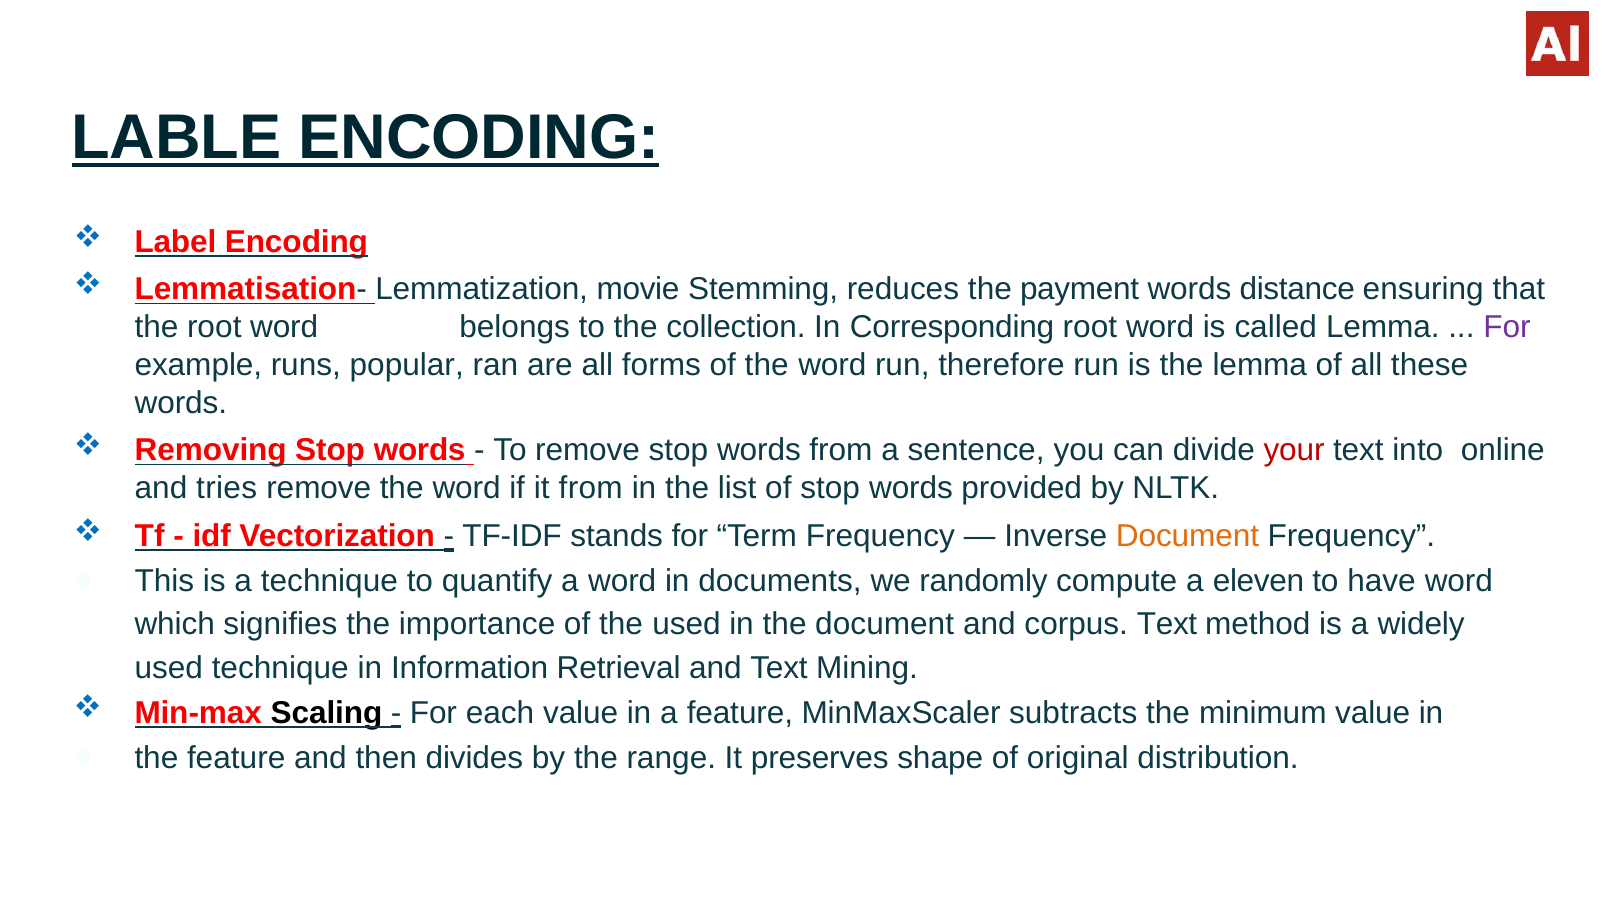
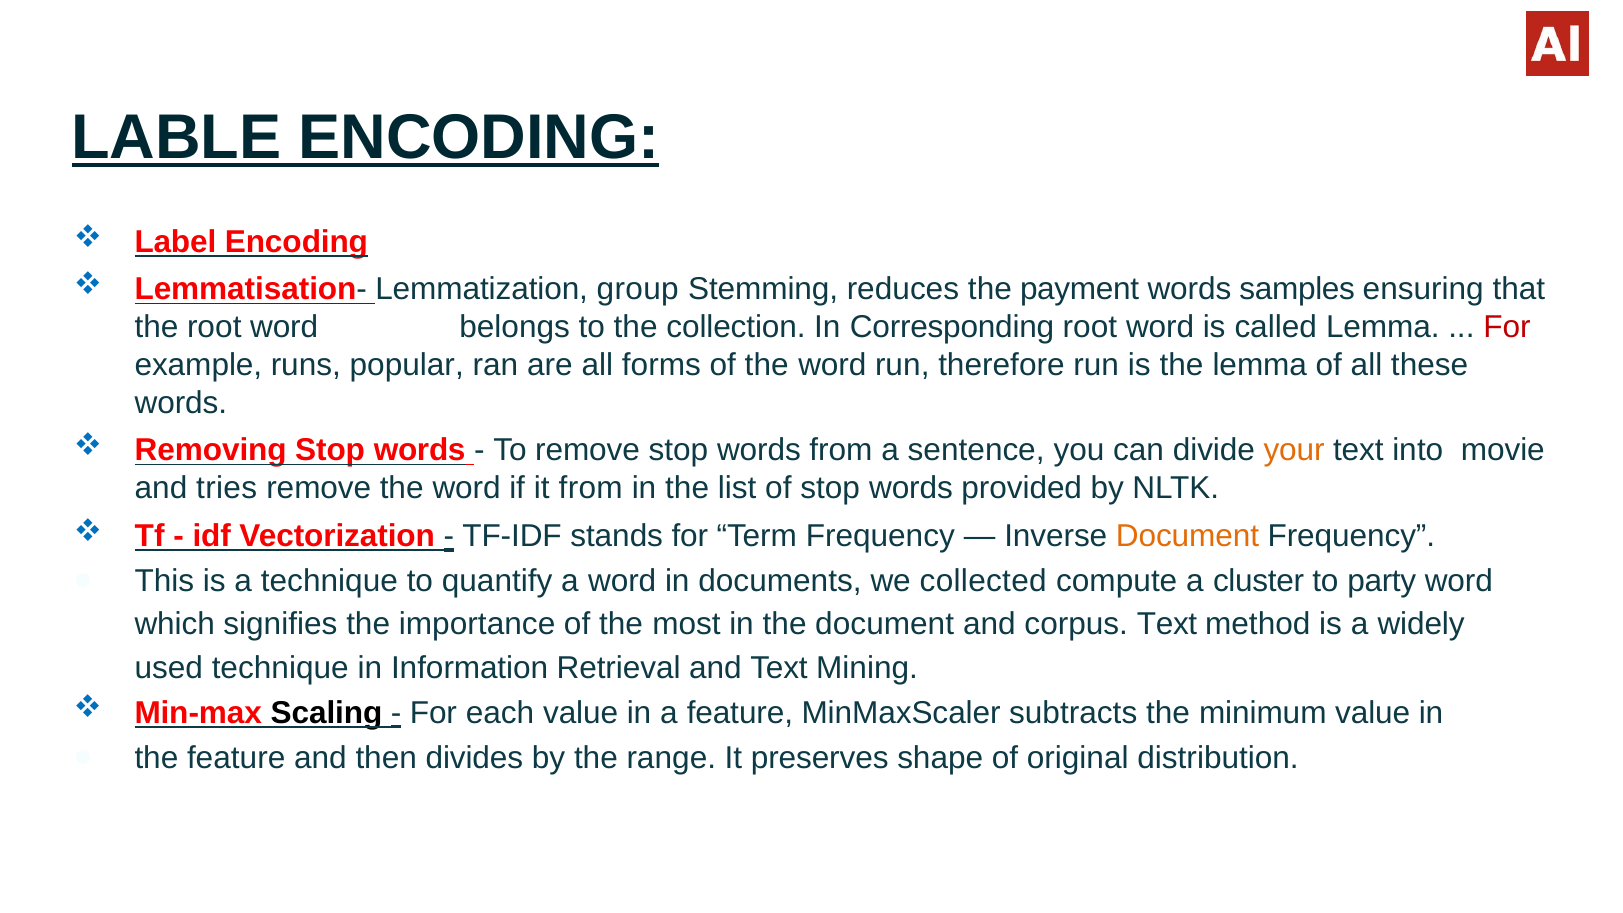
movie: movie -> group
distance: distance -> samples
For at (1507, 327) colour: purple -> red
your colour: red -> orange
online: online -> movie
randomly: randomly -> collected
eleven: eleven -> cluster
have: have -> party
the used: used -> most
